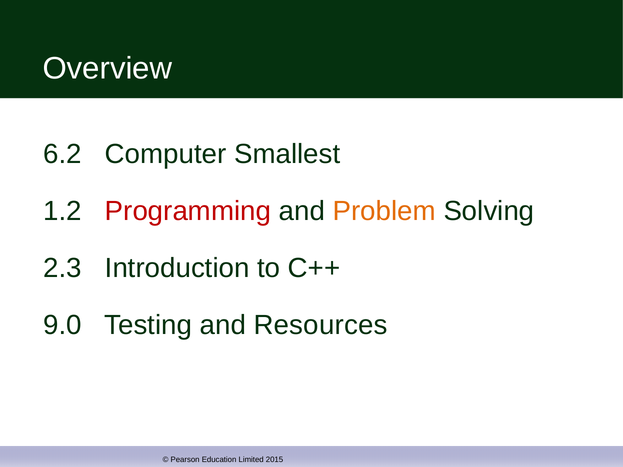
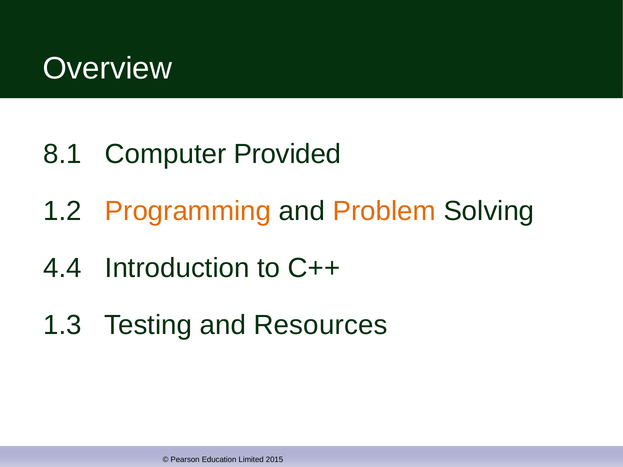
6.2: 6.2 -> 8.1
Smallest: Smallest -> Provided
Programming colour: red -> orange
2.3: 2.3 -> 4.4
9.0: 9.0 -> 1.3
